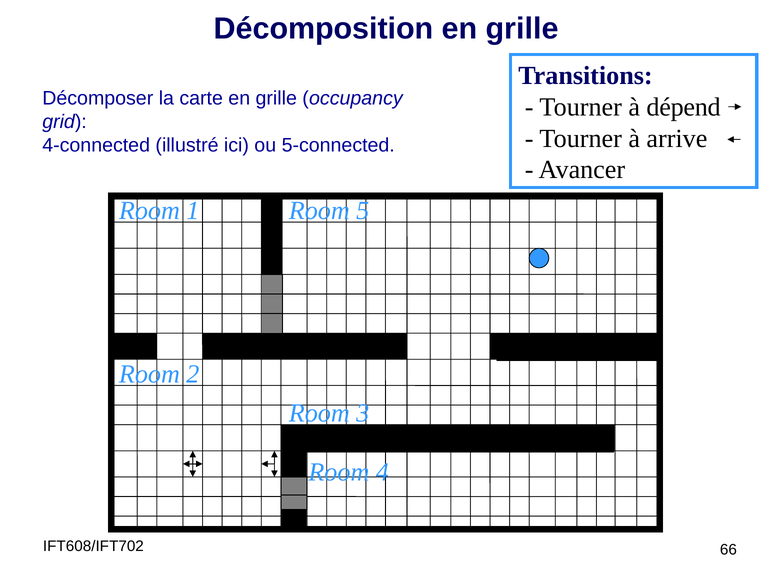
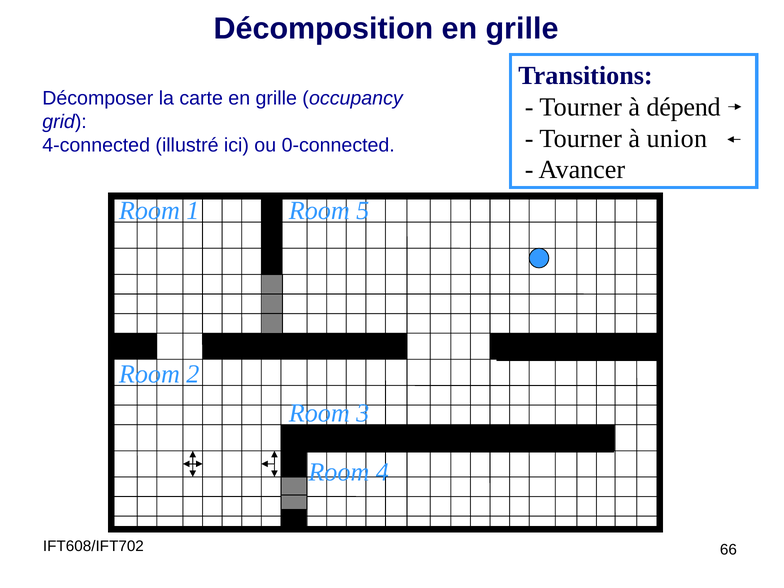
arrive: arrive -> union
5-connected: 5-connected -> 0-connected
